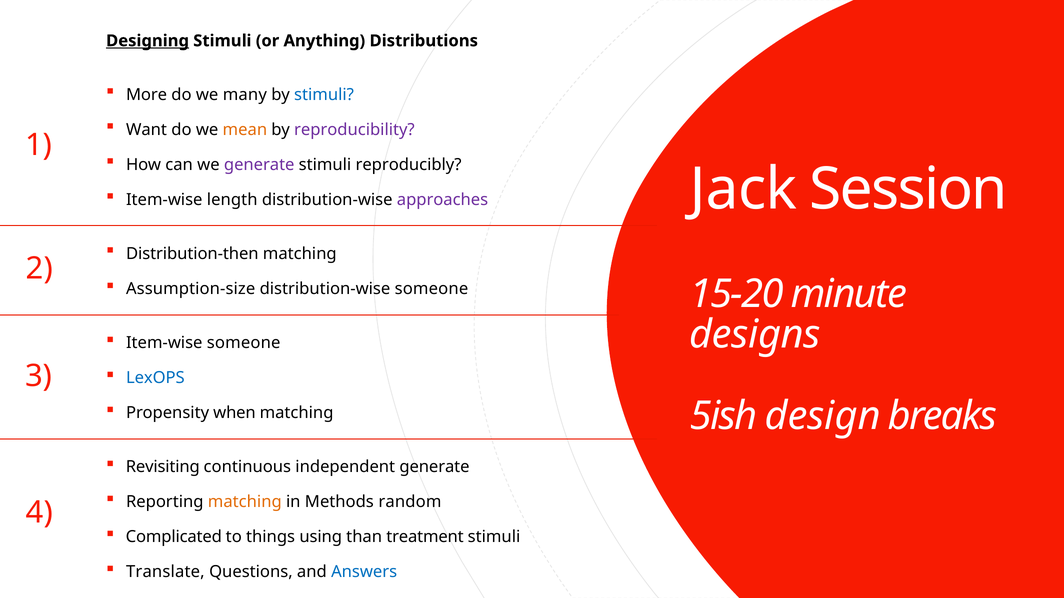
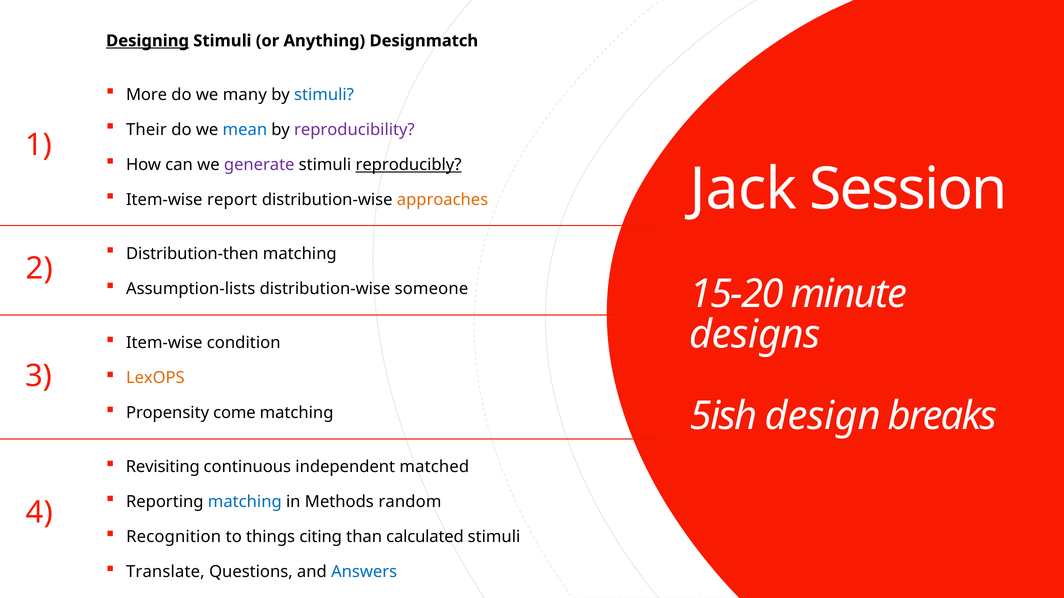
Distributions: Distributions -> Designmatch
Want: Want -> Their
mean colour: orange -> blue
reproducibly underline: none -> present
length: length -> report
approaches colour: purple -> orange
Assumption-size: Assumption-size -> Assumption-lists
Item-wise someone: someone -> condition
LexOPS colour: blue -> orange
when: when -> come
independent generate: generate -> matched
matching at (245, 502) colour: orange -> blue
Complicated: Complicated -> Recognition
using: using -> citing
treatment: treatment -> calculated
